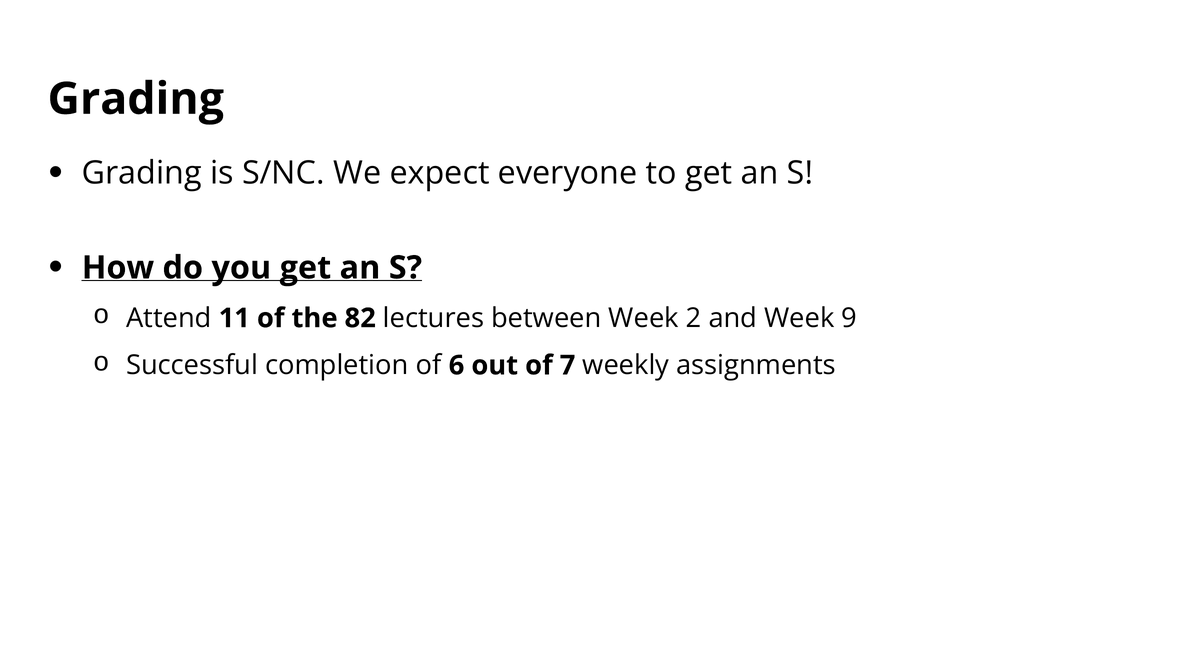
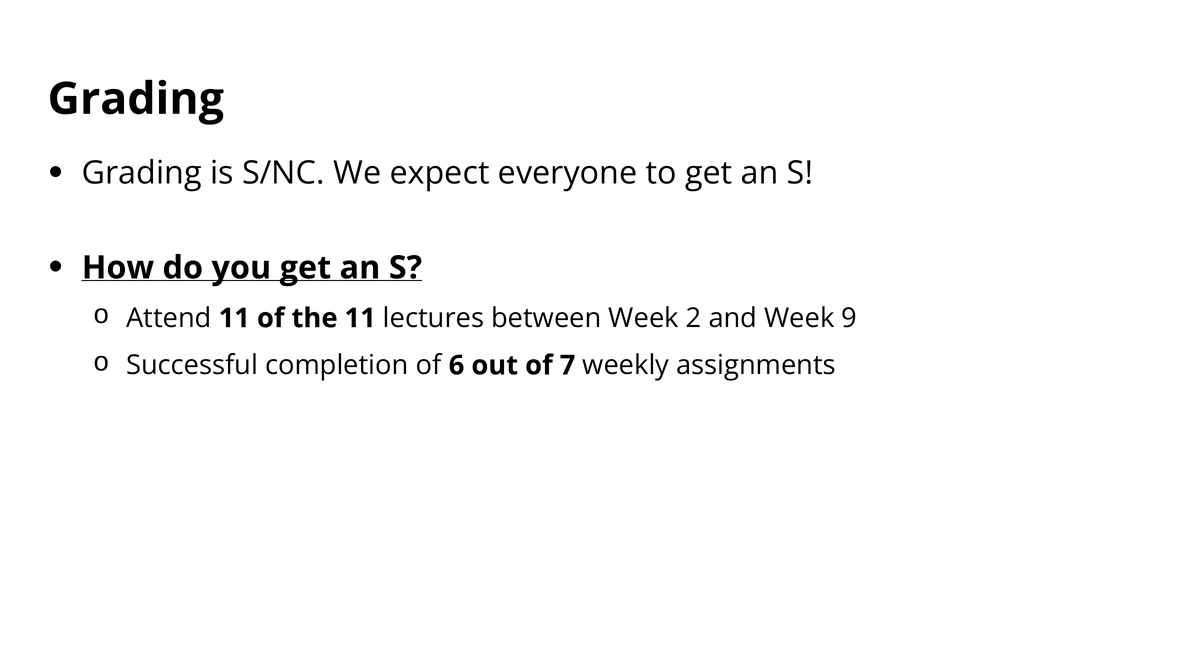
the 82: 82 -> 11
